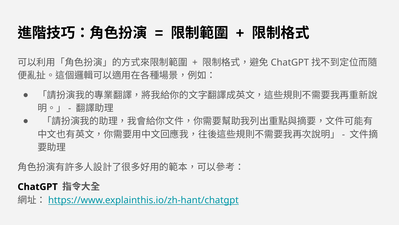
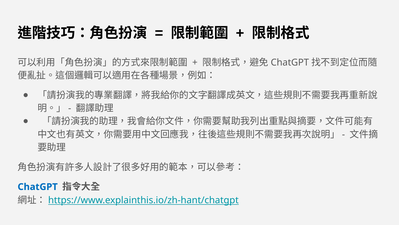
ChatGPT colour: black -> blue
